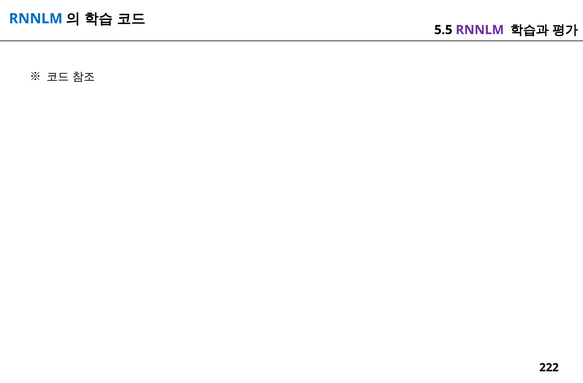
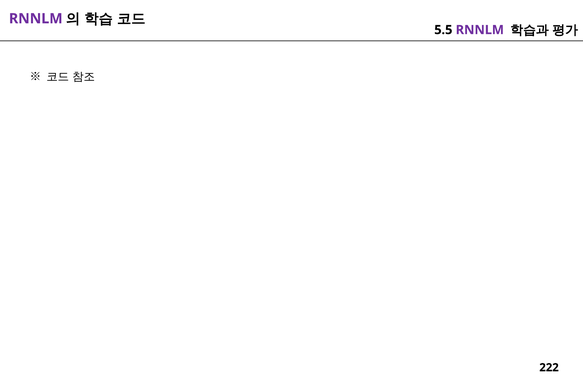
RNNLM at (36, 19) colour: blue -> purple
